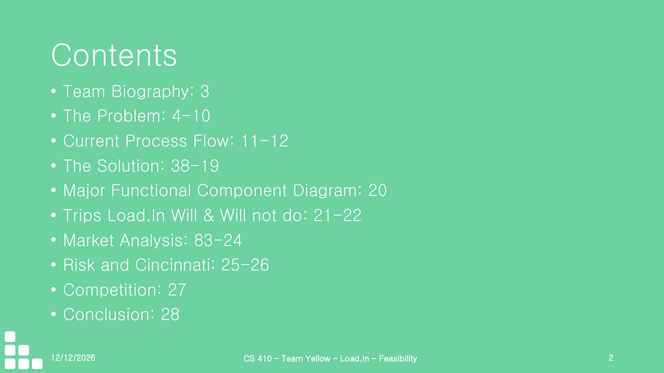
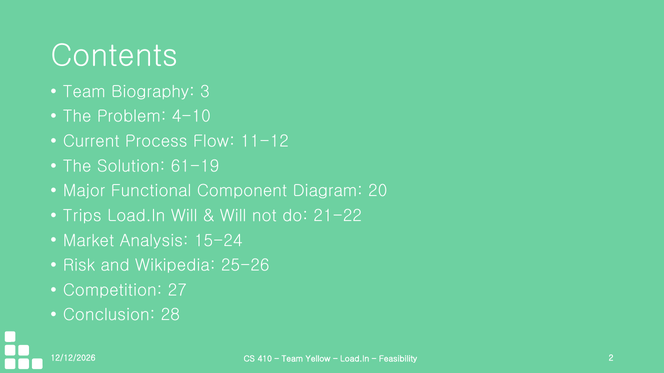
38-19: 38-19 -> 61-19
83-24: 83-24 -> 15-24
Cincinnati: Cincinnati -> Wikipedia
